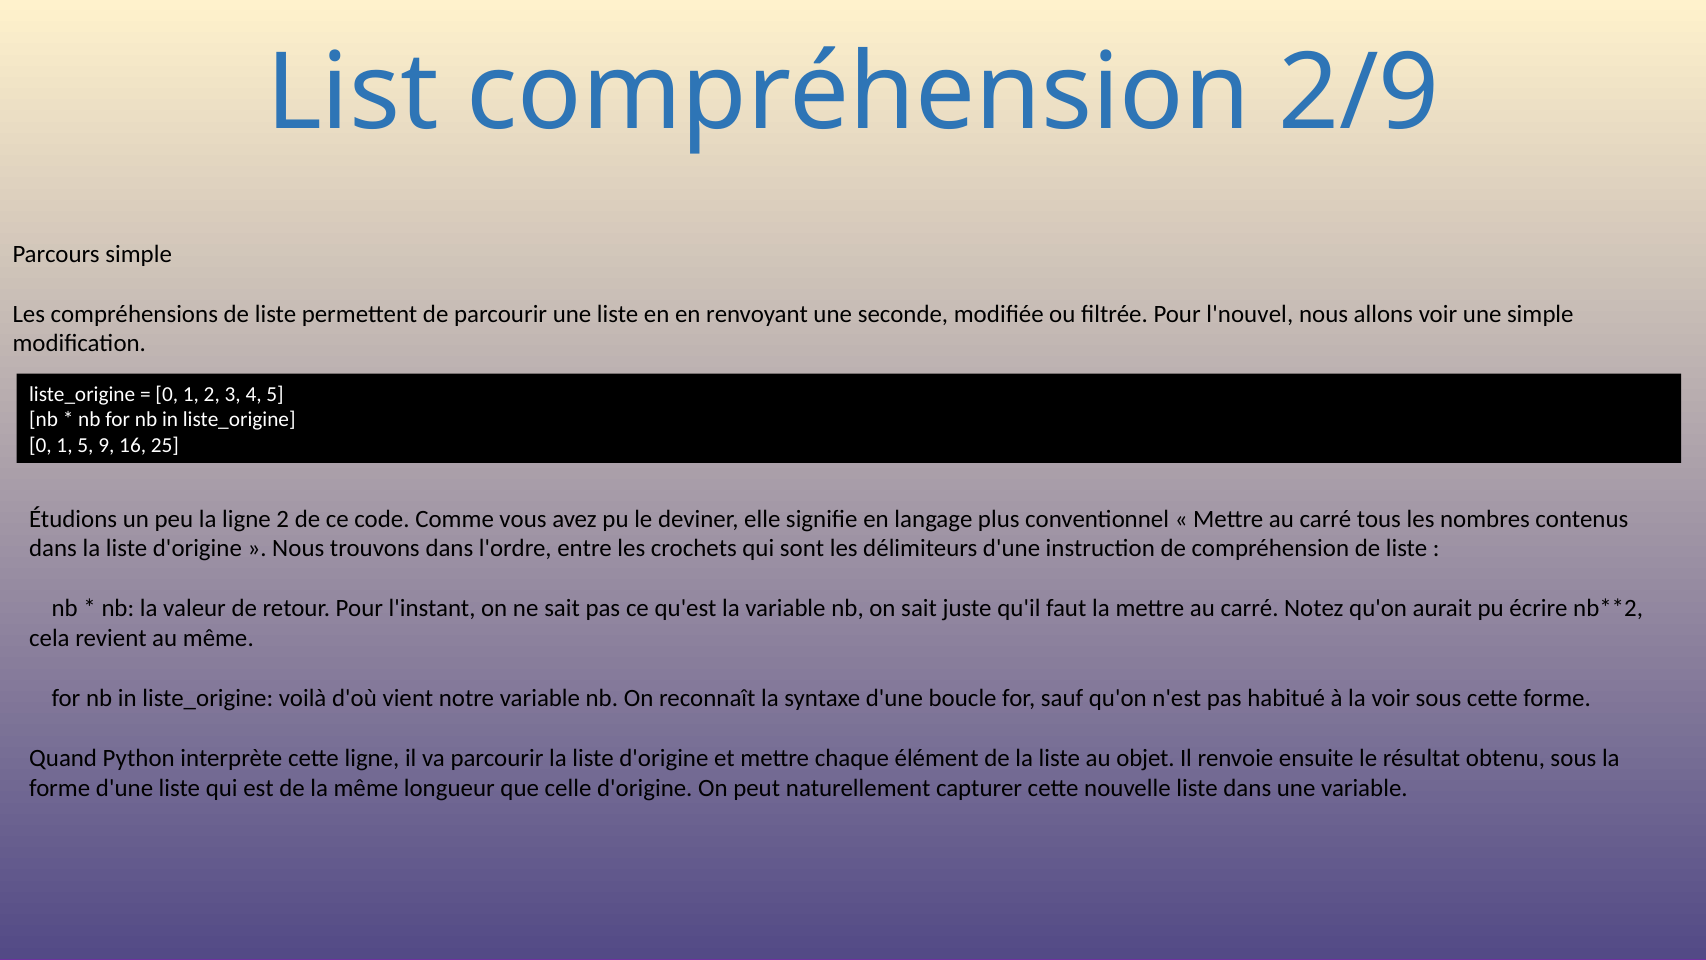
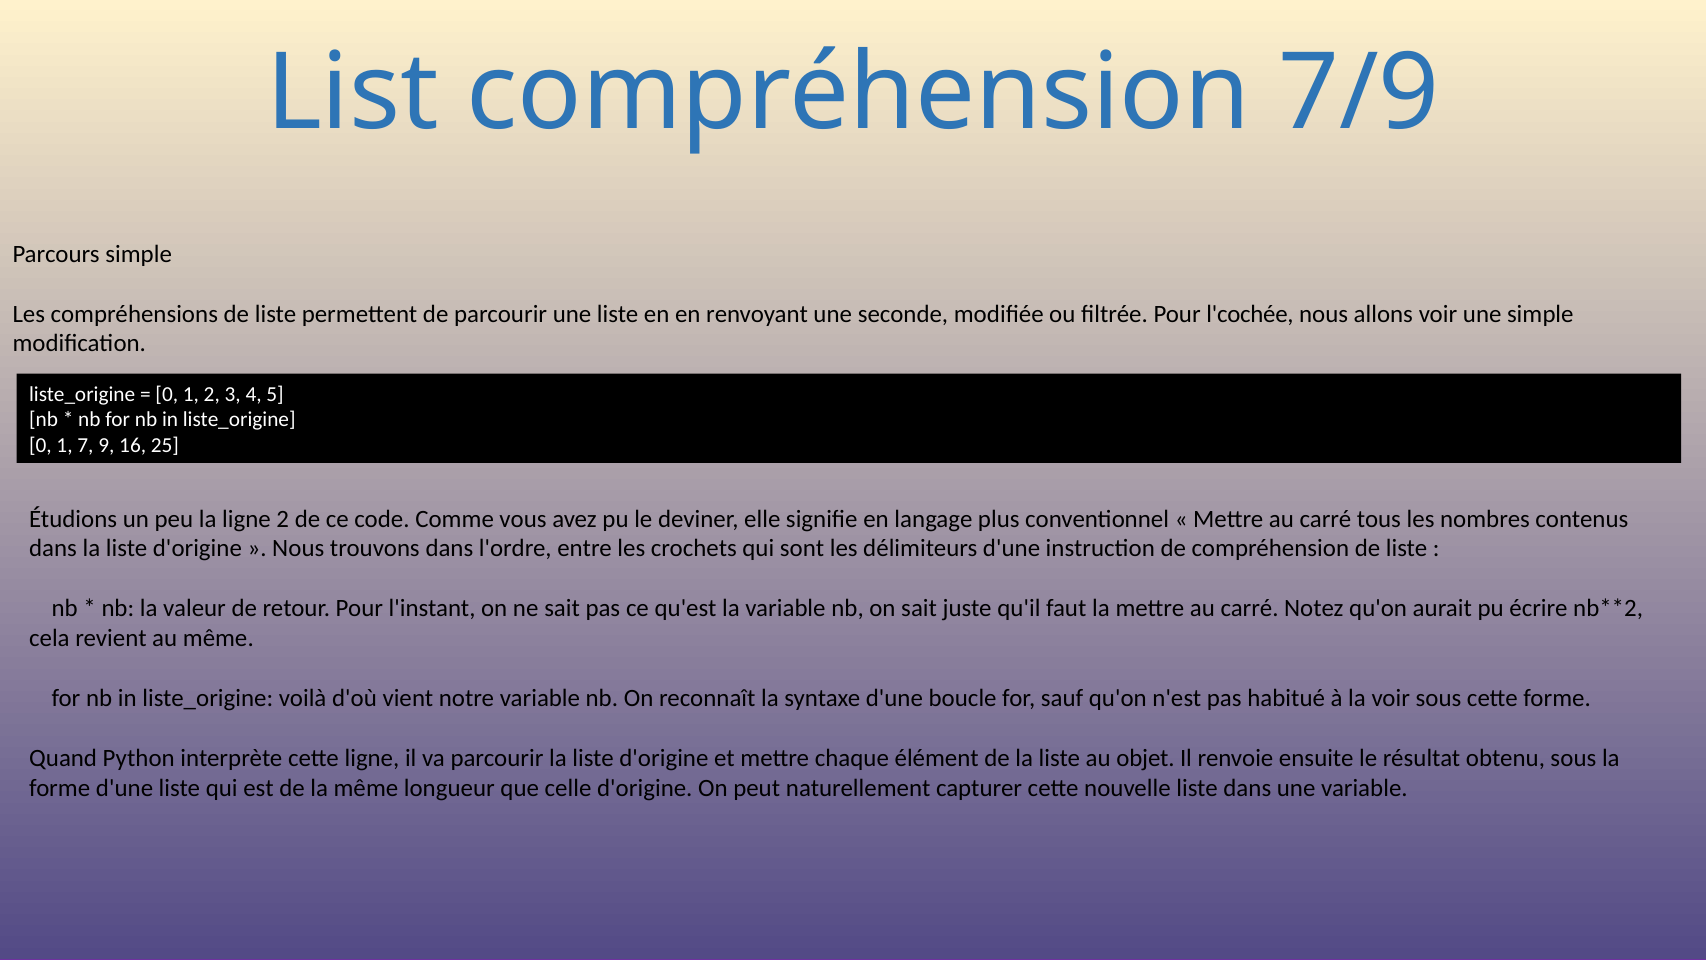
2/9: 2/9 -> 7/9
l'nouvel: l'nouvel -> l'cochée
1 5: 5 -> 7
